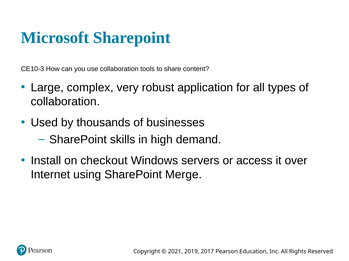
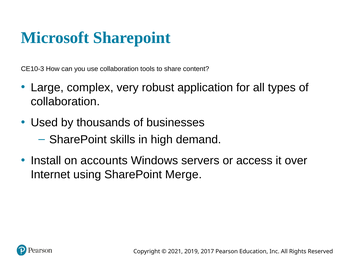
checkout: checkout -> accounts
